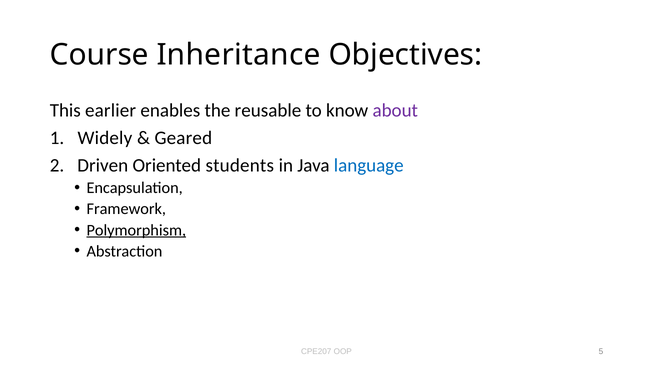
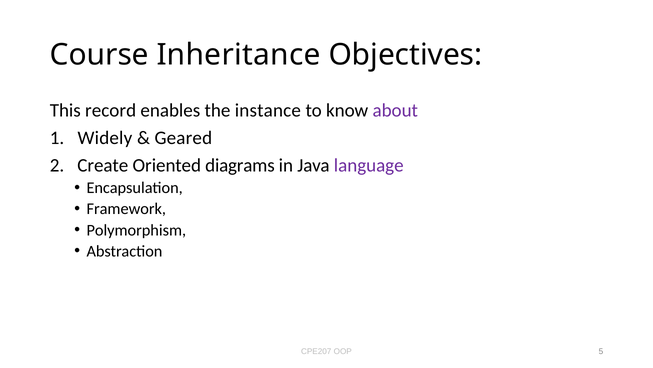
earlier: earlier -> record
reusable: reusable -> instance
Driven: Driven -> Create
students: students -> diagrams
language colour: blue -> purple
Polymorphism underline: present -> none
